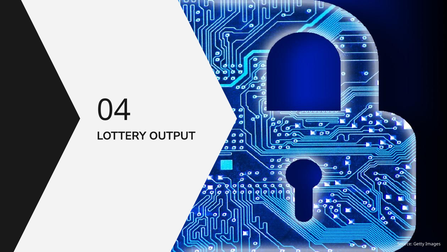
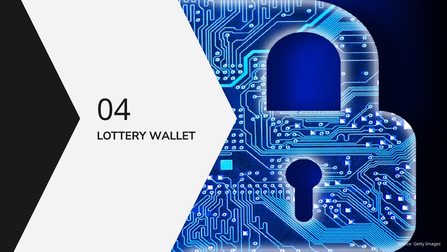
OUTPUT: OUTPUT -> WALLET
